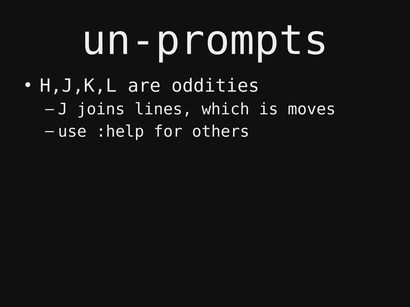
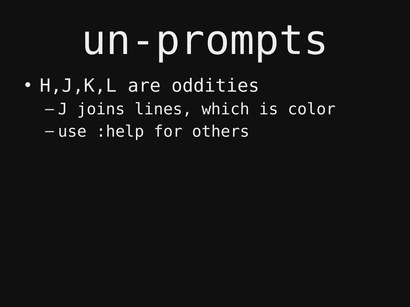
moves: moves -> color
